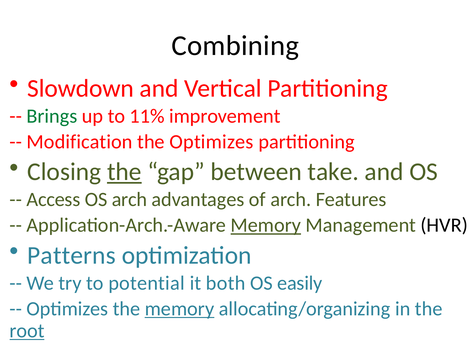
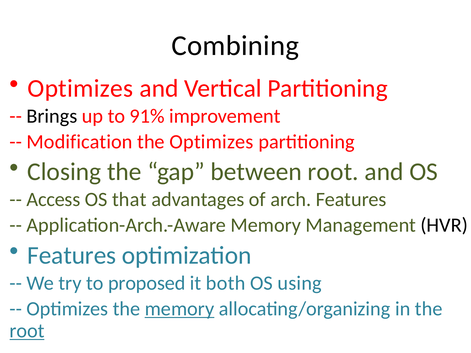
Slowdown at (81, 88): Slowdown -> Optimizes
Brings colour: green -> black
11%: 11% -> 91%
the at (124, 172) underline: present -> none
between take: take -> root
OS arch: arch -> that
Memory at (266, 225) underline: present -> none
Patterns at (72, 256): Patterns -> Features
potential: potential -> proposed
easily: easily -> using
